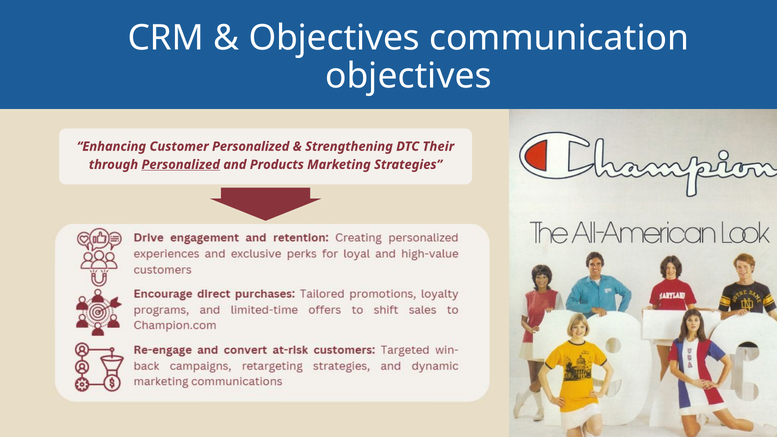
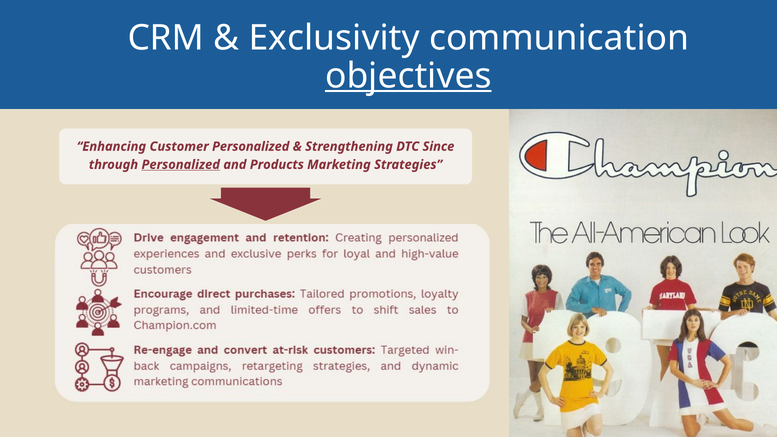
Objectives at (334, 38): Objectives -> Exclusivity
objectives at (408, 76) underline: none -> present
Their: Their -> Since
